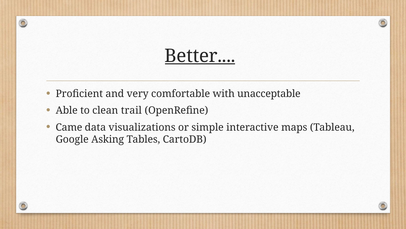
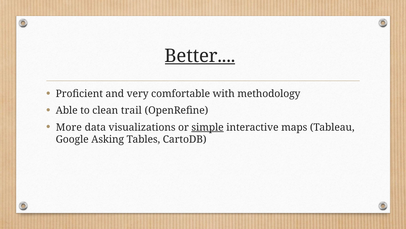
unacceptable: unacceptable -> methodology
Came: Came -> More
simple underline: none -> present
